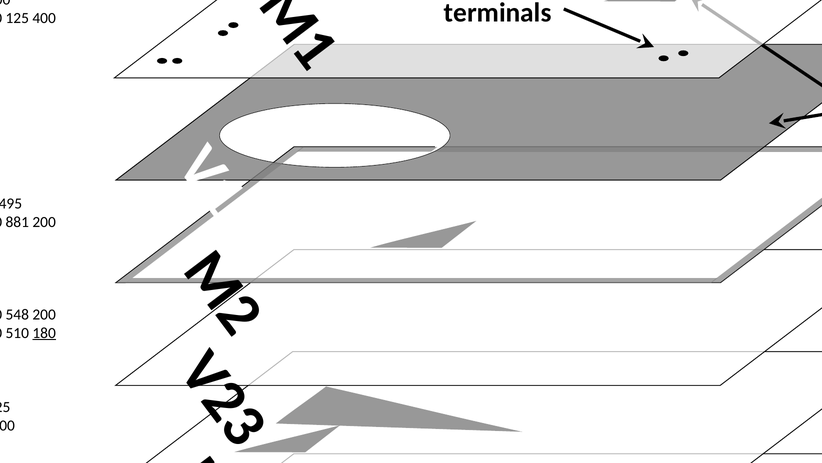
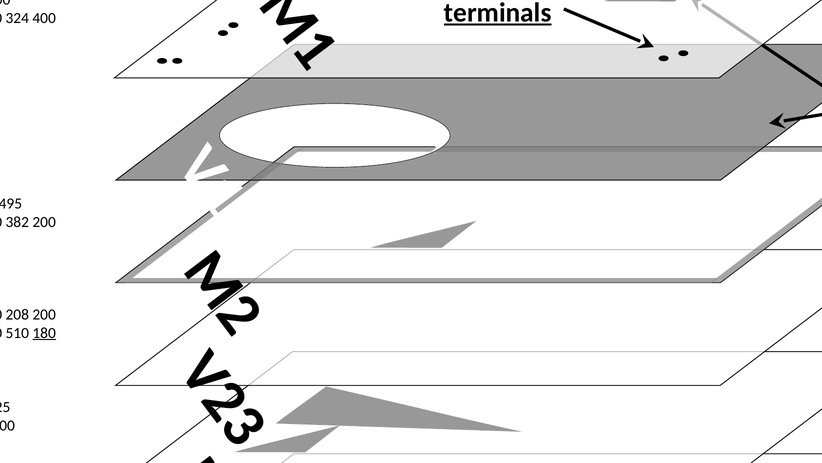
terminals underline: none -> present
125 at (17, 18): 125 -> 324
881: 881 -> 382
548: 548 -> 208
